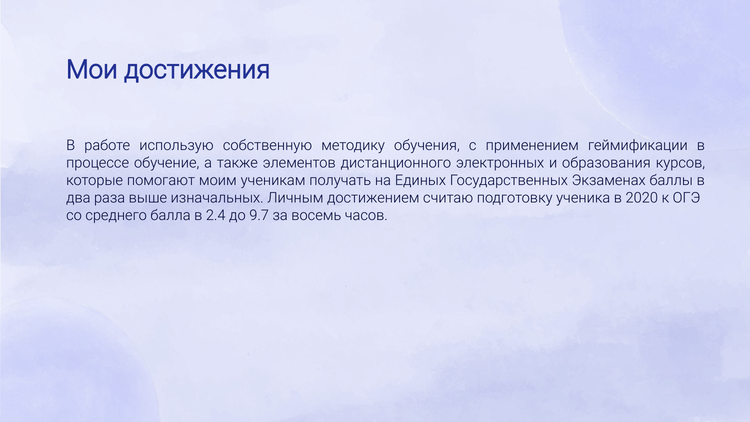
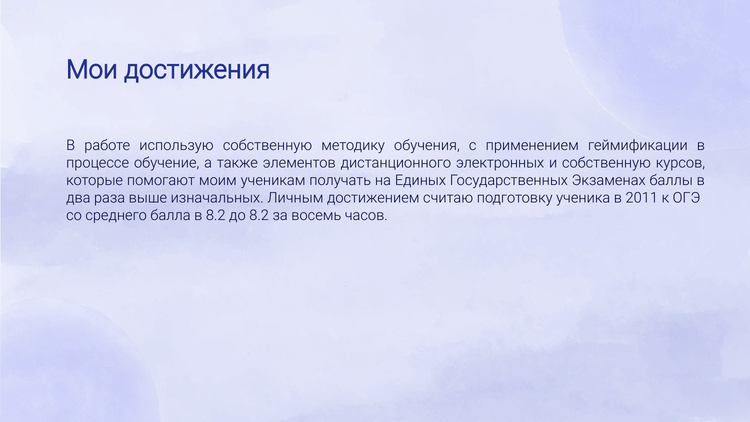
и образования: образования -> собственную
2020: 2020 -> 2011
в 2.4: 2.4 -> 8.2
до 9.7: 9.7 -> 8.2
